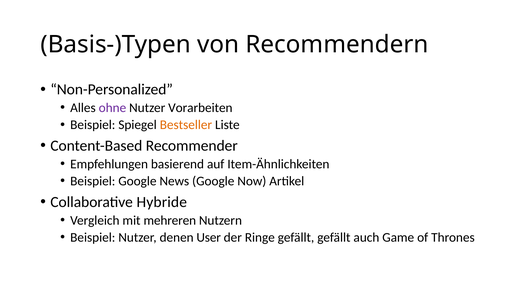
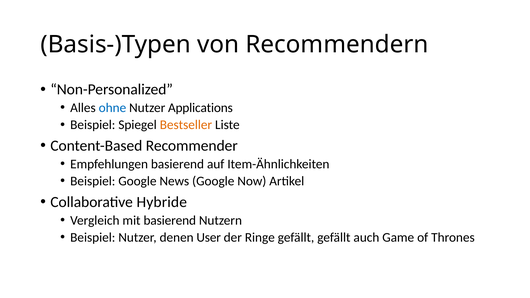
ohne colour: purple -> blue
Vorarbeiten: Vorarbeiten -> Applications
mit mehreren: mehreren -> basierend
